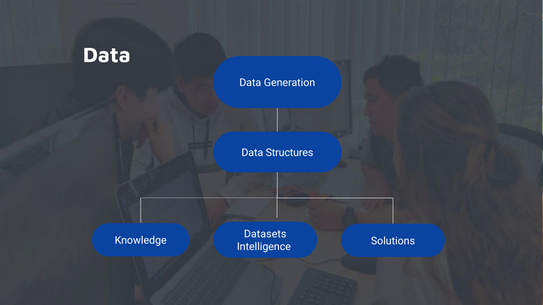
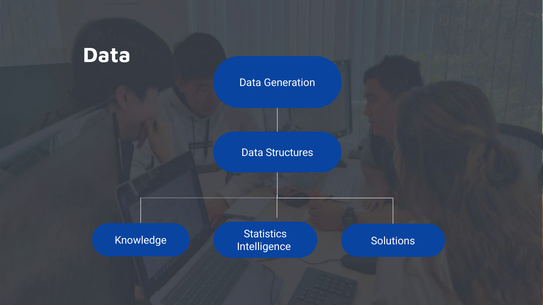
Datasets: Datasets -> Statistics
